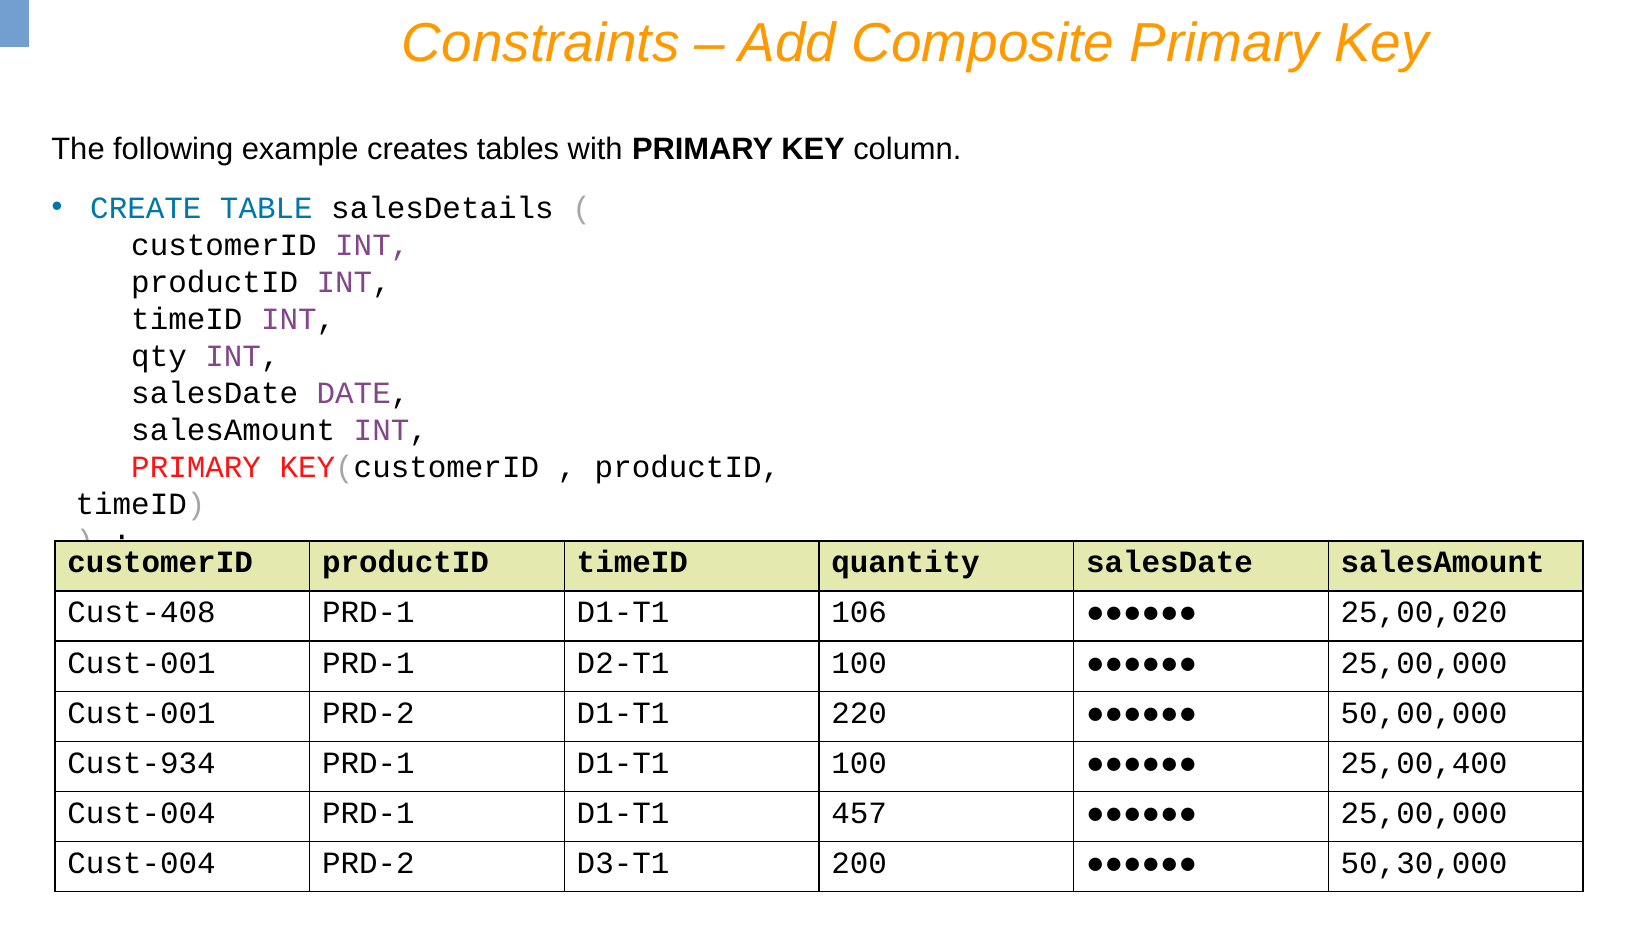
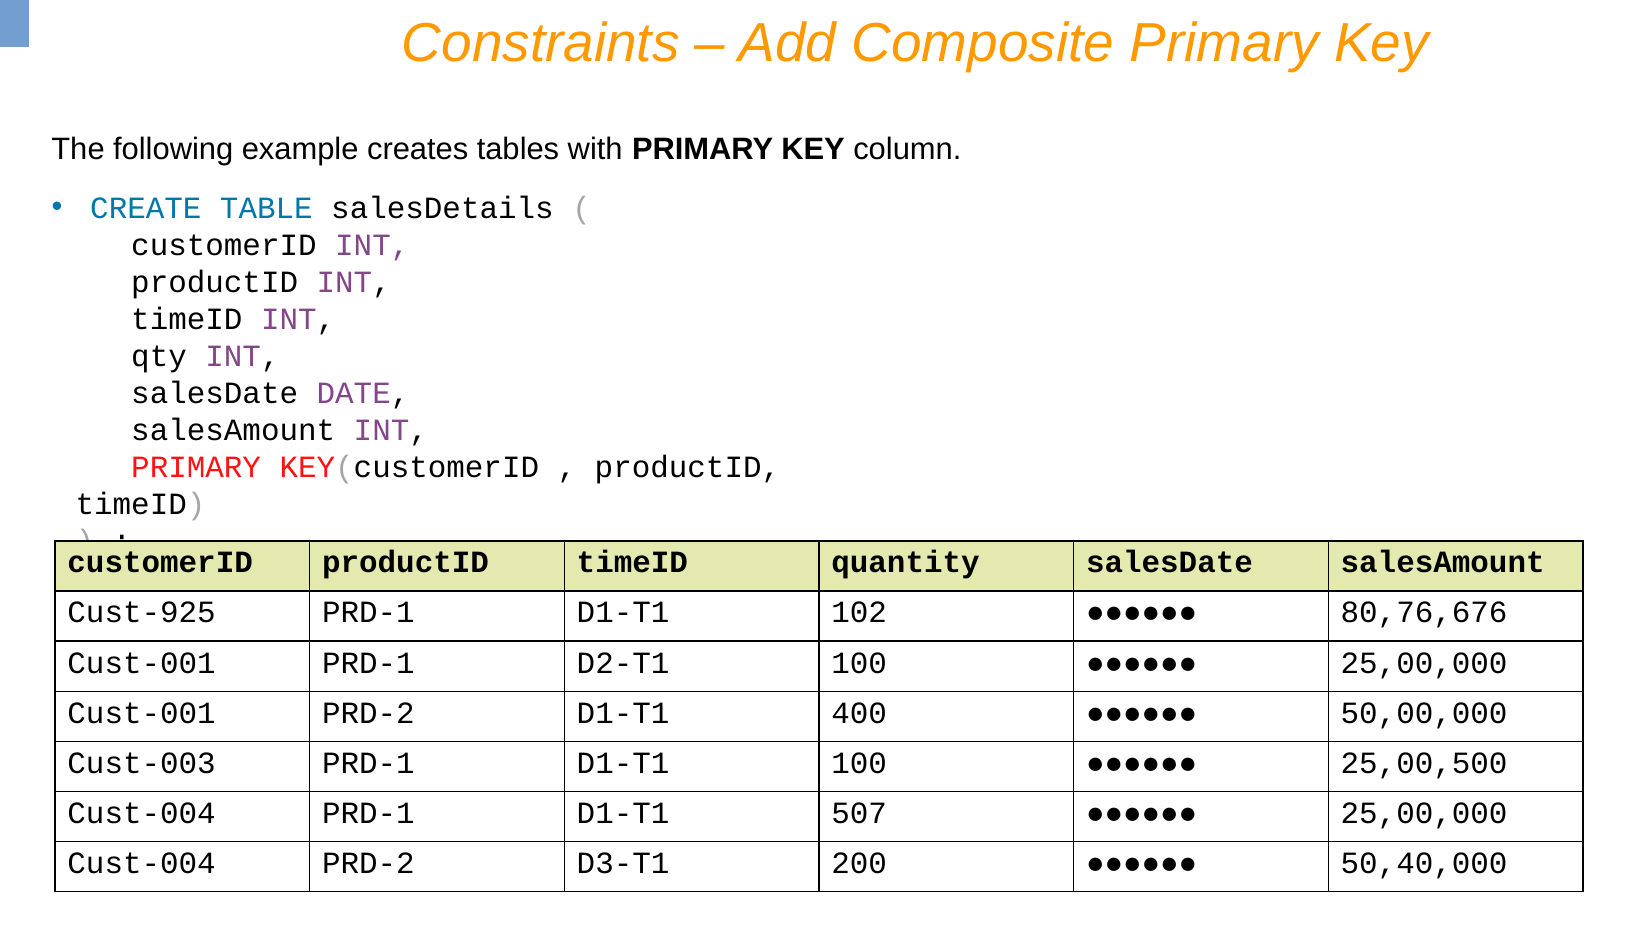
Cust-408: Cust-408 -> Cust-925
106: 106 -> 102
25,00,020: 25,00,020 -> 80,76,676
220: 220 -> 400
Cust-934: Cust-934 -> Cust-003
25,00,400: 25,00,400 -> 25,00,500
457: 457 -> 507
50,30,000: 50,30,000 -> 50,40,000
